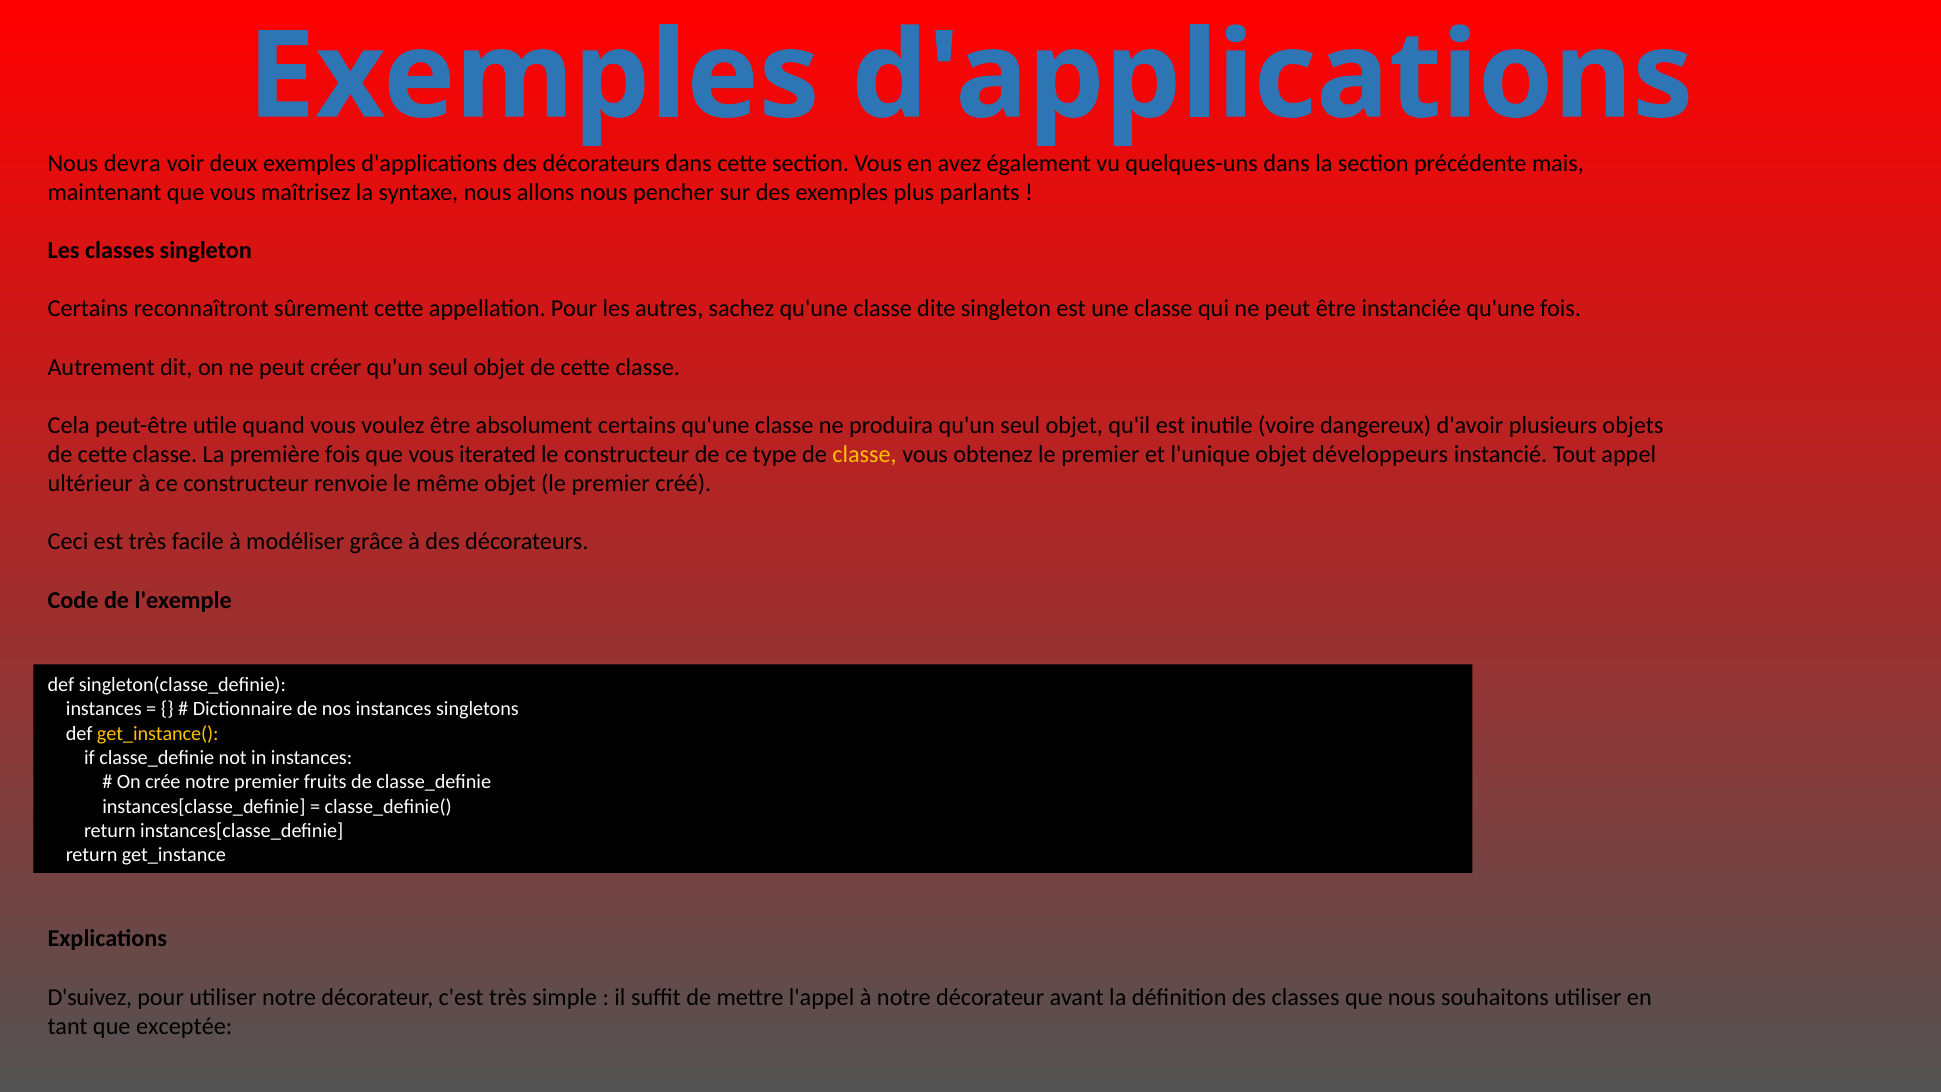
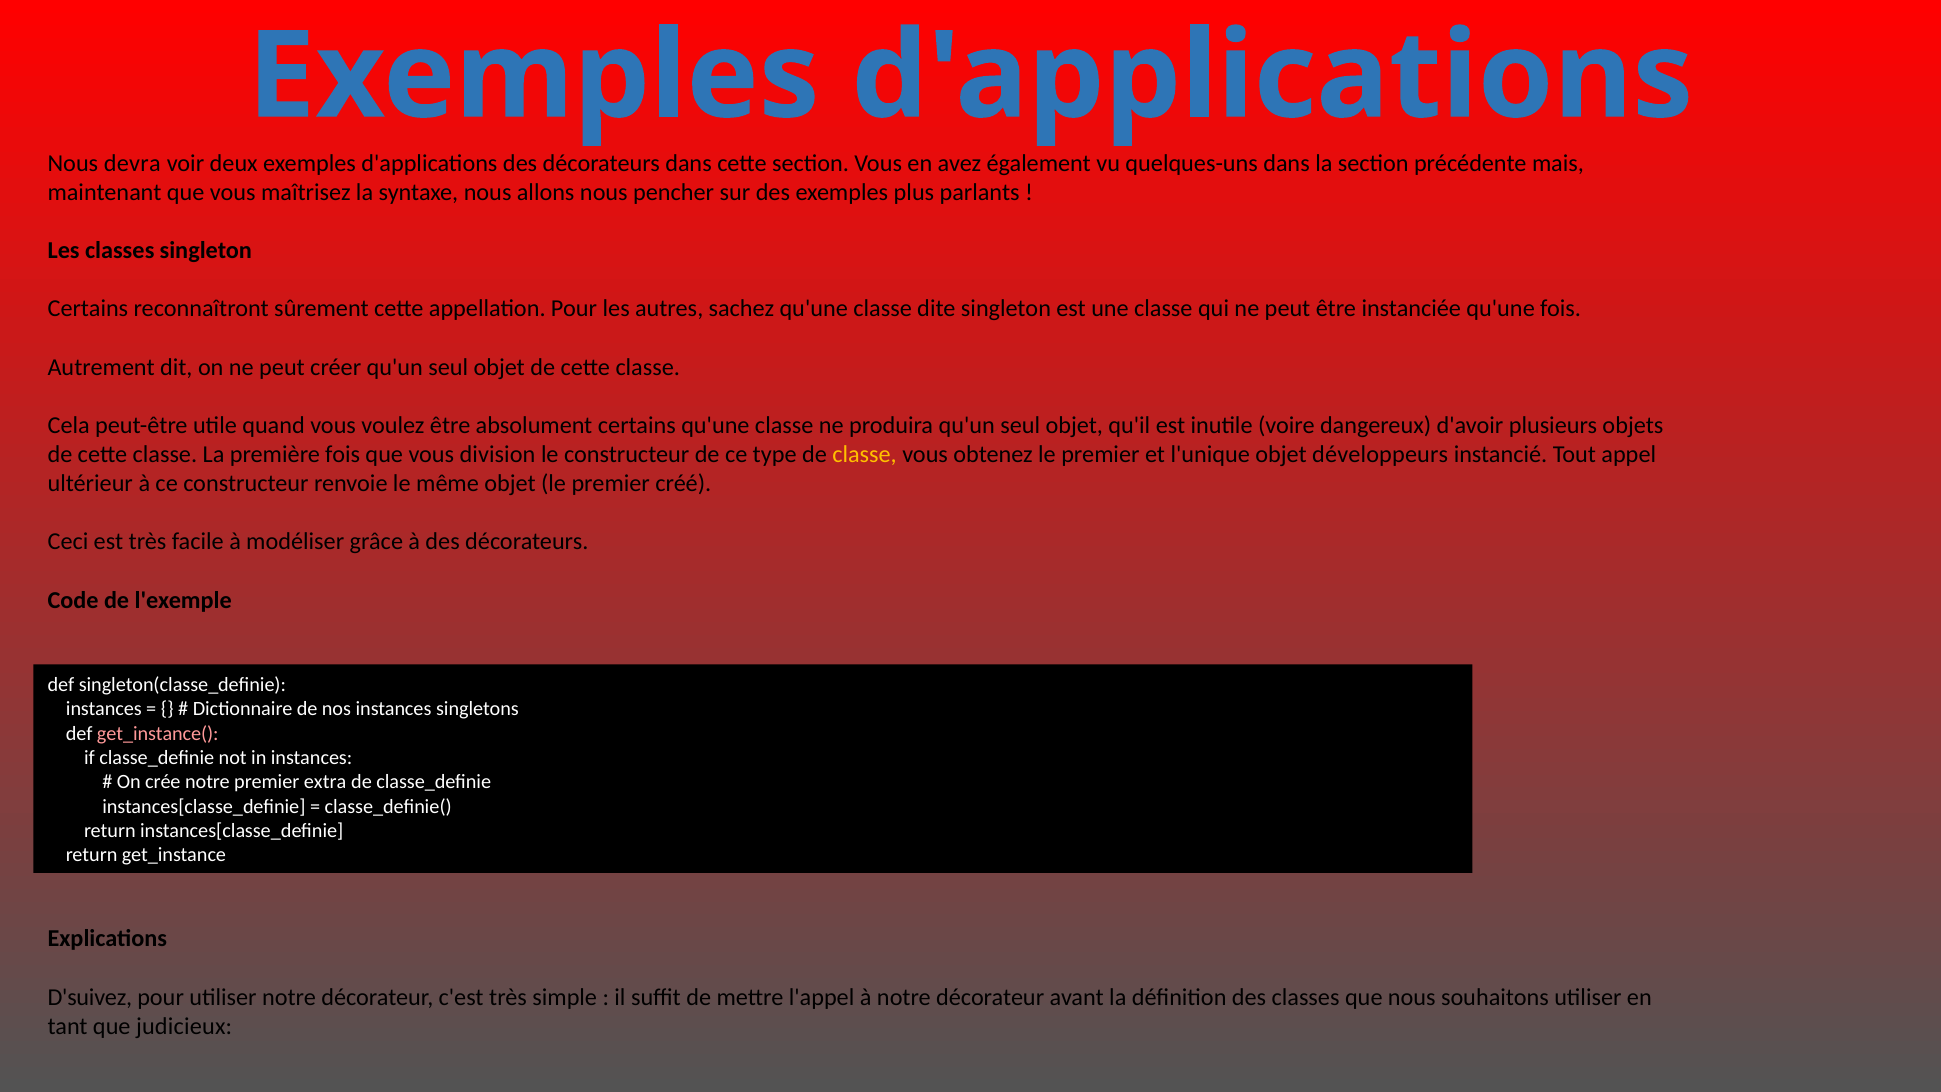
iterated: iterated -> division
get_instance( colour: yellow -> pink
fruits: fruits -> extra
exceptée: exceptée -> judicieux
